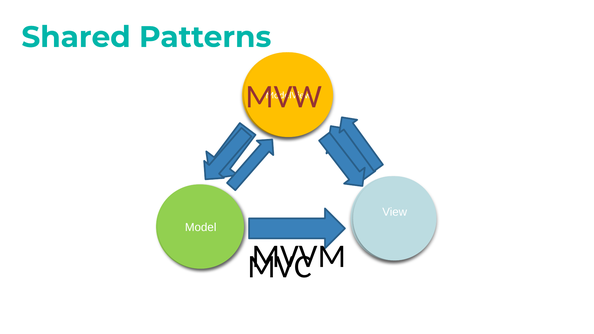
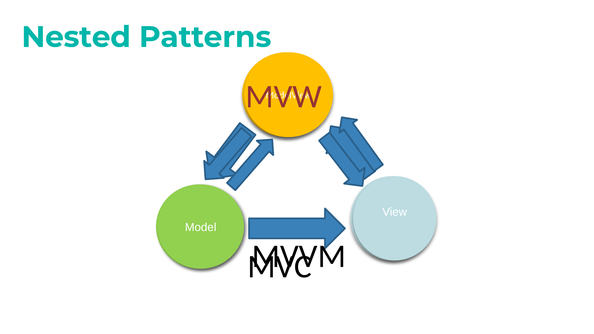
Shared: Shared -> Nested
